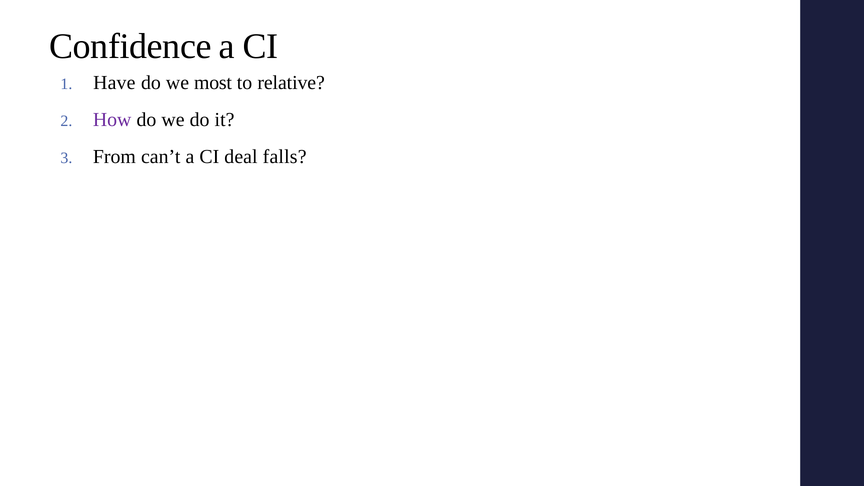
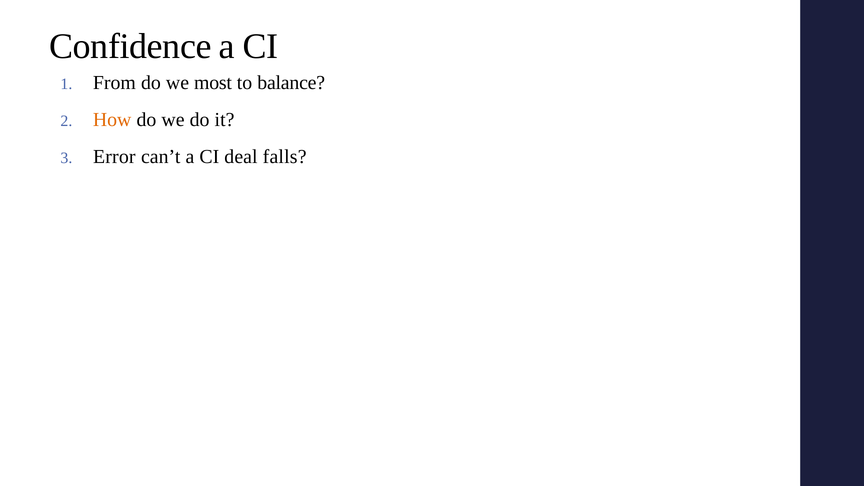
Have: Have -> From
relative: relative -> balance
How colour: purple -> orange
From: From -> Error
